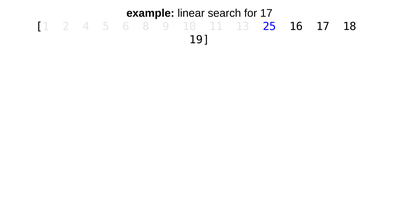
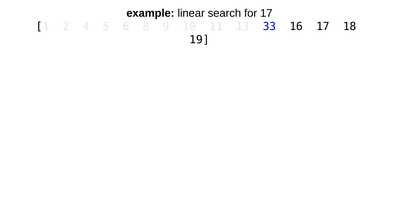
25: 25 -> 33
